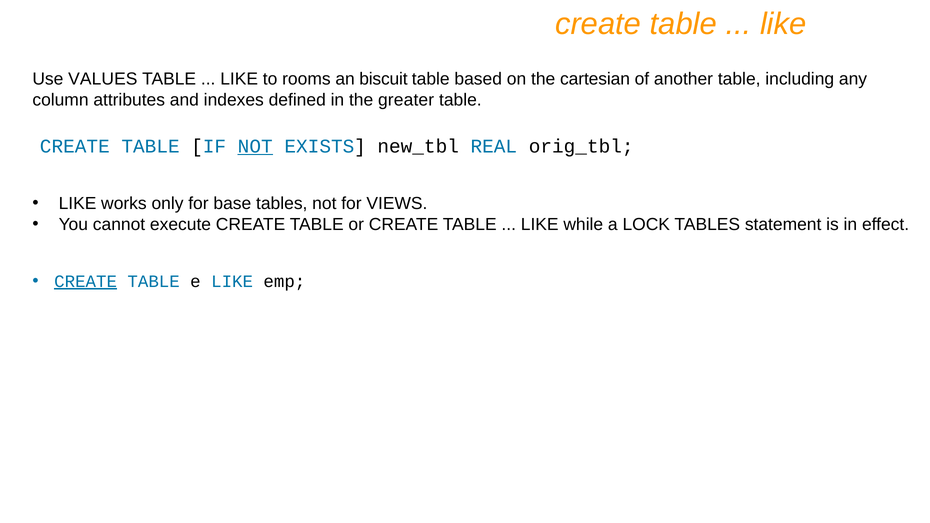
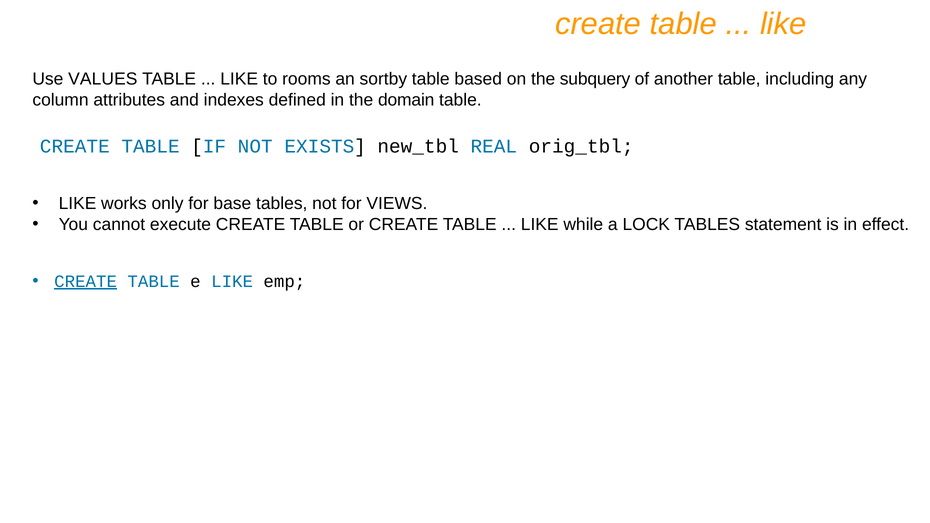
biscuit: biscuit -> sortby
cartesian: cartesian -> subquery
greater: greater -> domain
NOT at (255, 146) underline: present -> none
